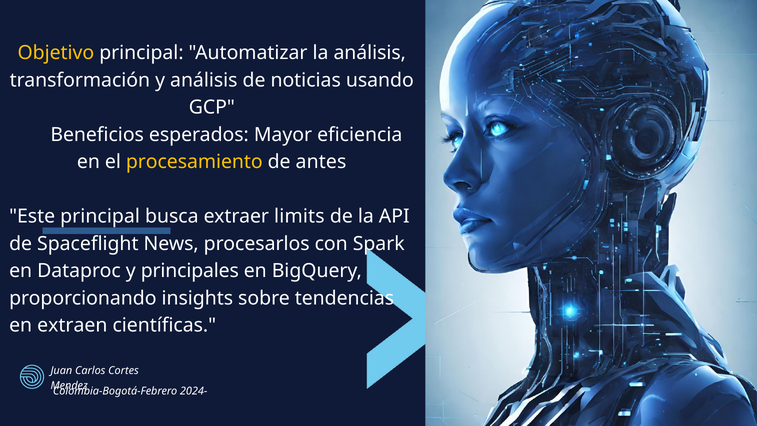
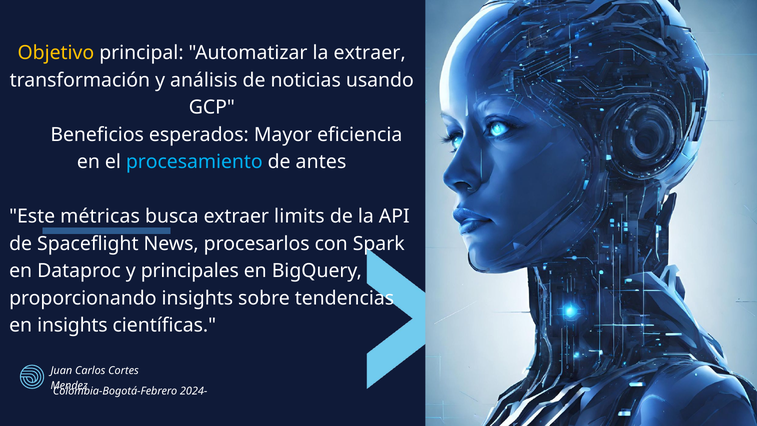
la análisis: análisis -> extraer
procesamiento colour: yellow -> light blue
Este principal: principal -> métricas
en extraen: extraen -> insights
